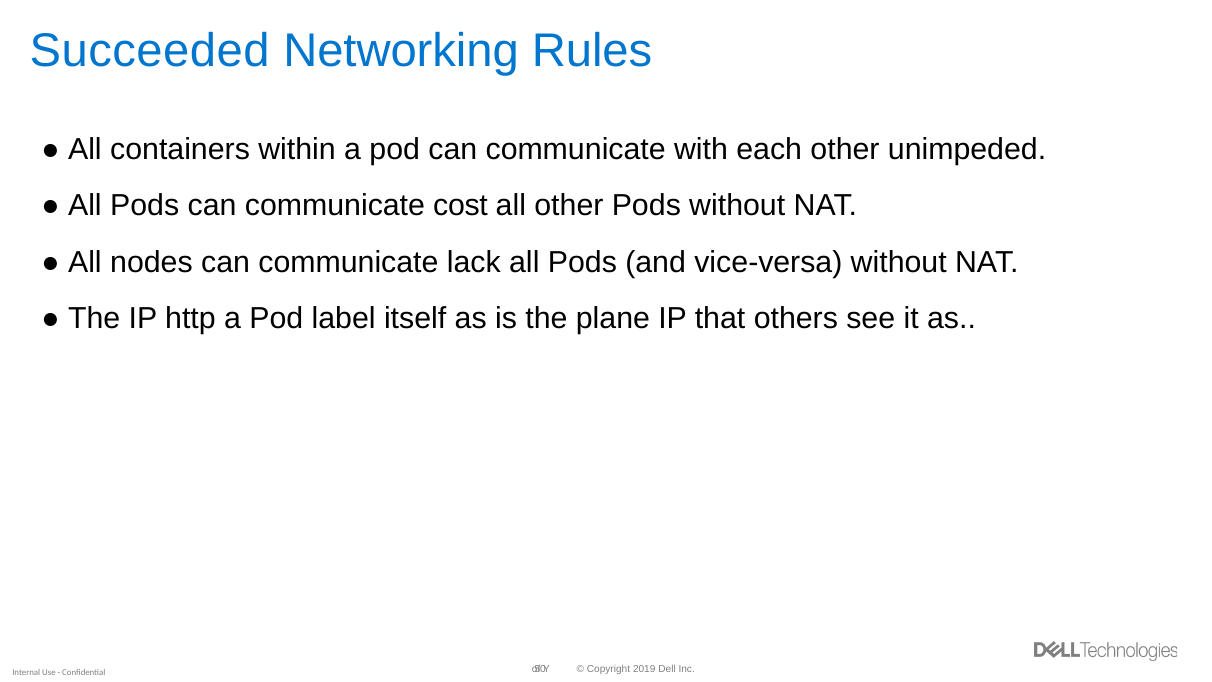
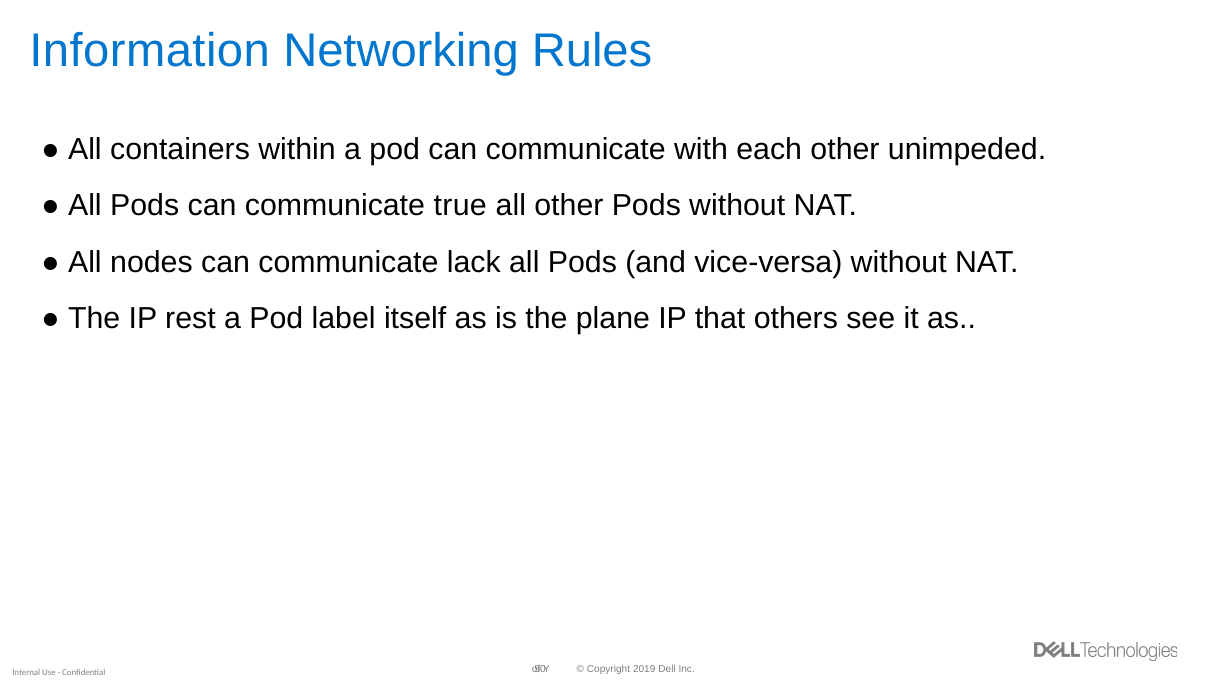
Succeeded: Succeeded -> Information
cost: cost -> true
http: http -> rest
